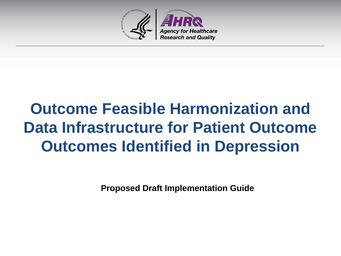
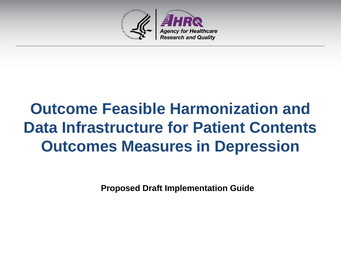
Patient Outcome: Outcome -> Contents
Identified: Identified -> Measures
